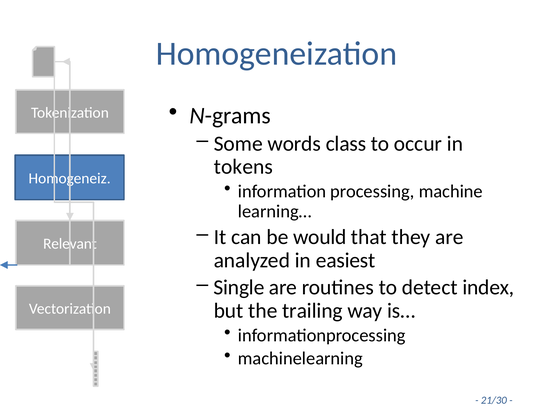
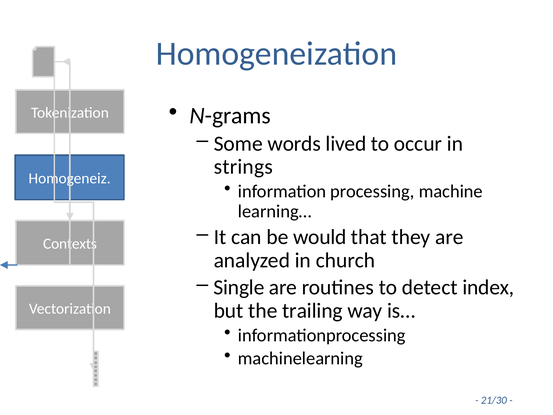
class: class -> lived
tokens: tokens -> strings
Relevant: Relevant -> Contexts
easiest: easiest -> church
